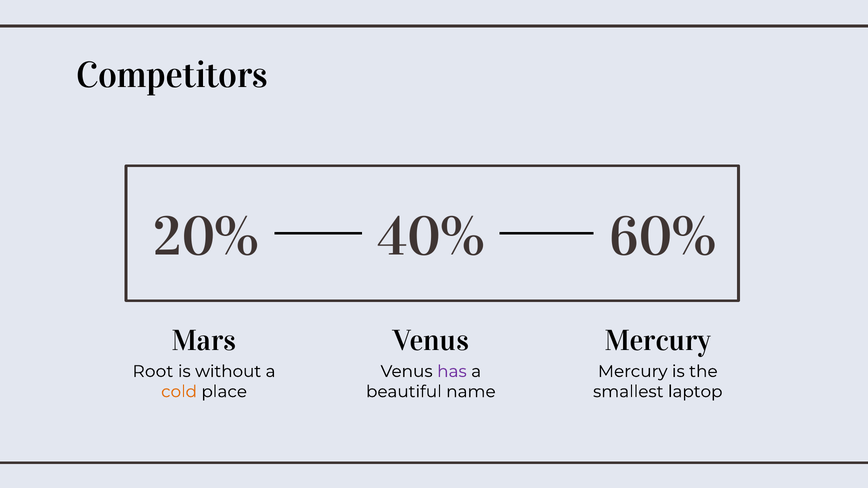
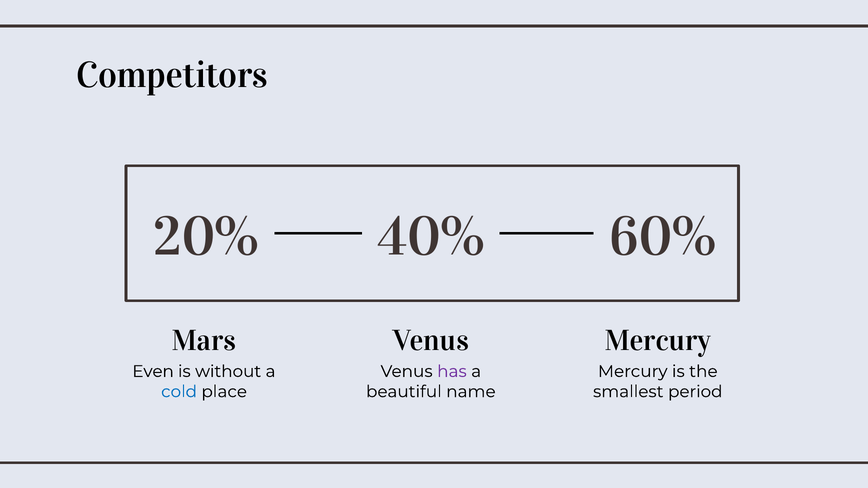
Root: Root -> Even
cold colour: orange -> blue
laptop: laptop -> period
